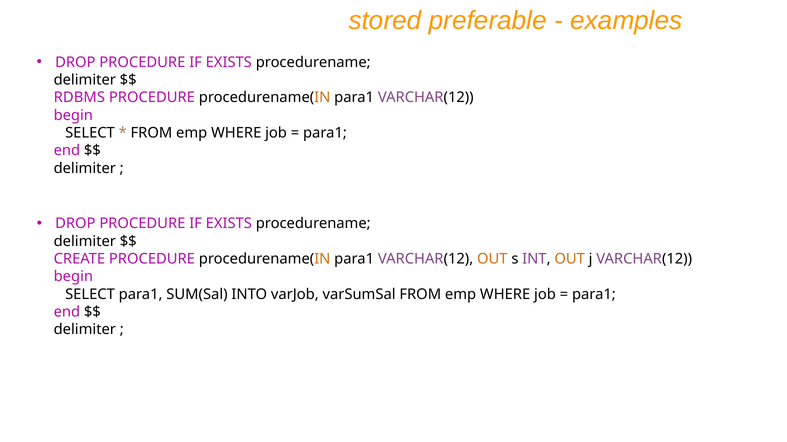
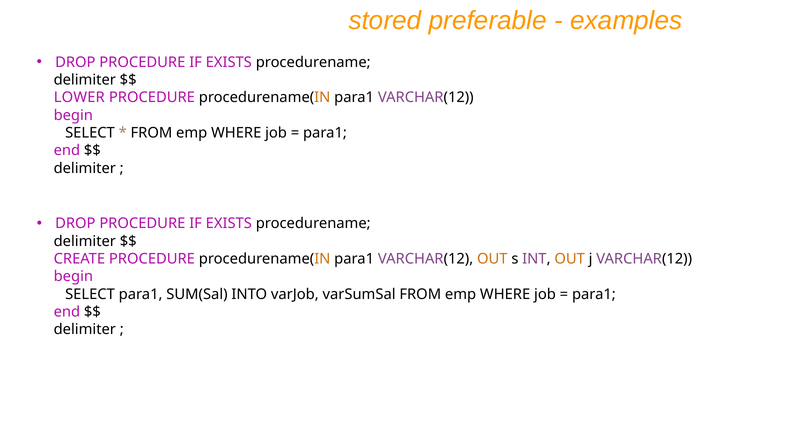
RDBMS: RDBMS -> LOWER
